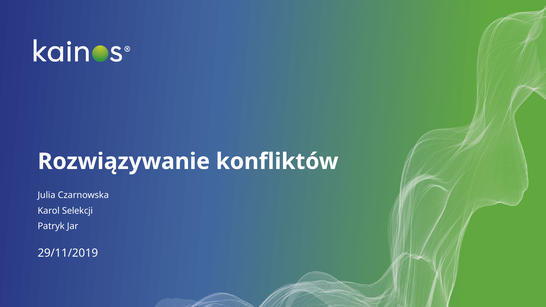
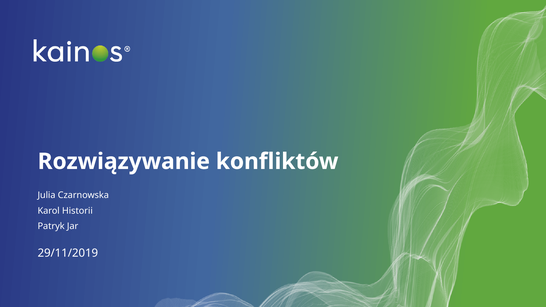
Selekcji: Selekcji -> Historii
